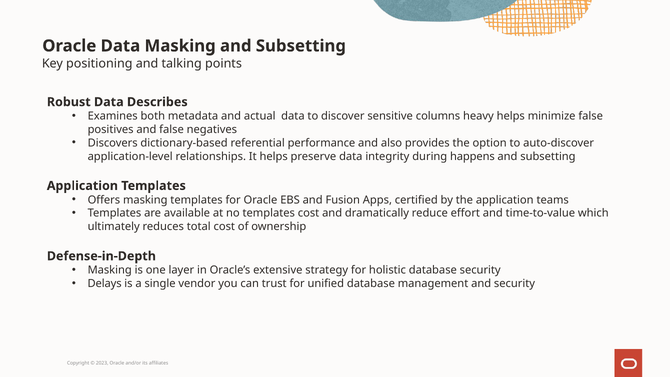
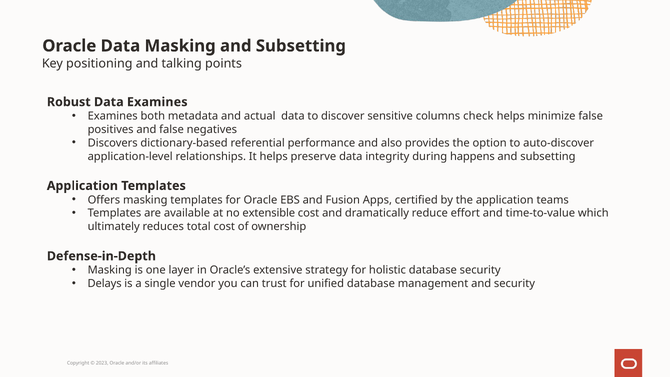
Data Describes: Describes -> Examines
heavy: heavy -> check
no templates: templates -> extensible
